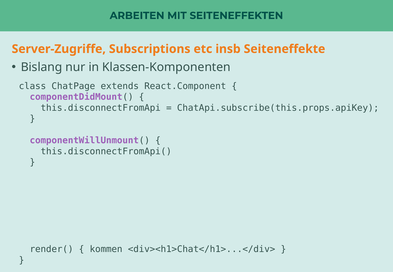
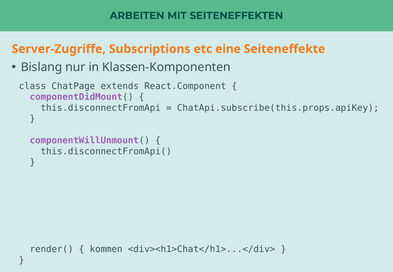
insb: insb -> eine
